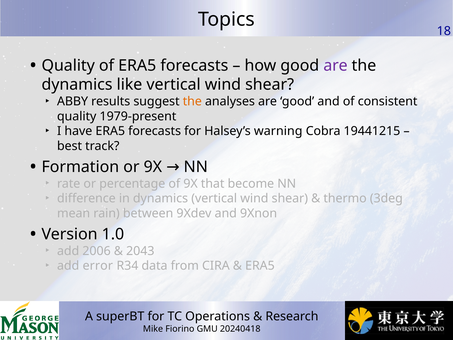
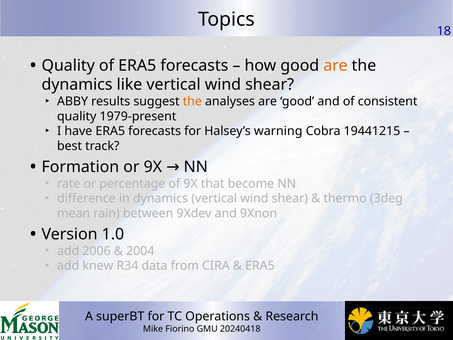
are at (335, 66) colour: purple -> orange
2043: 2043 -> 2004
error: error -> knew
